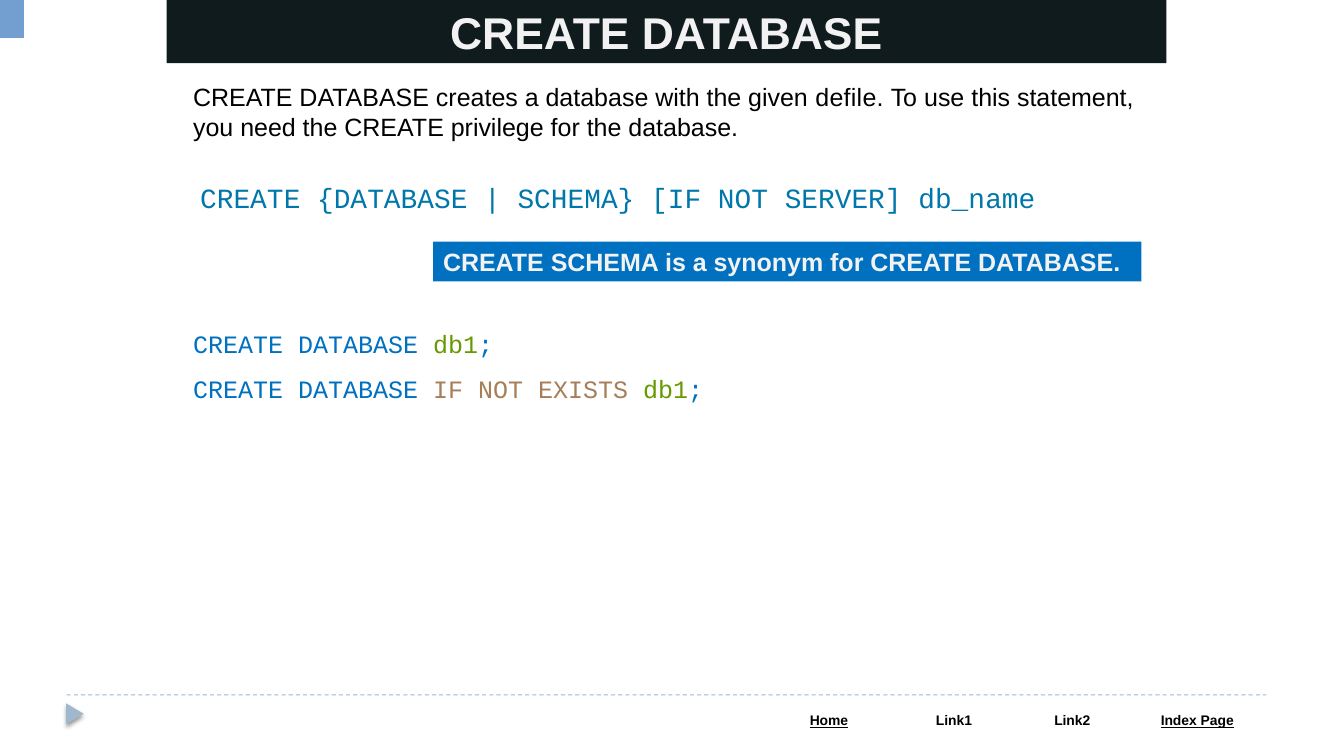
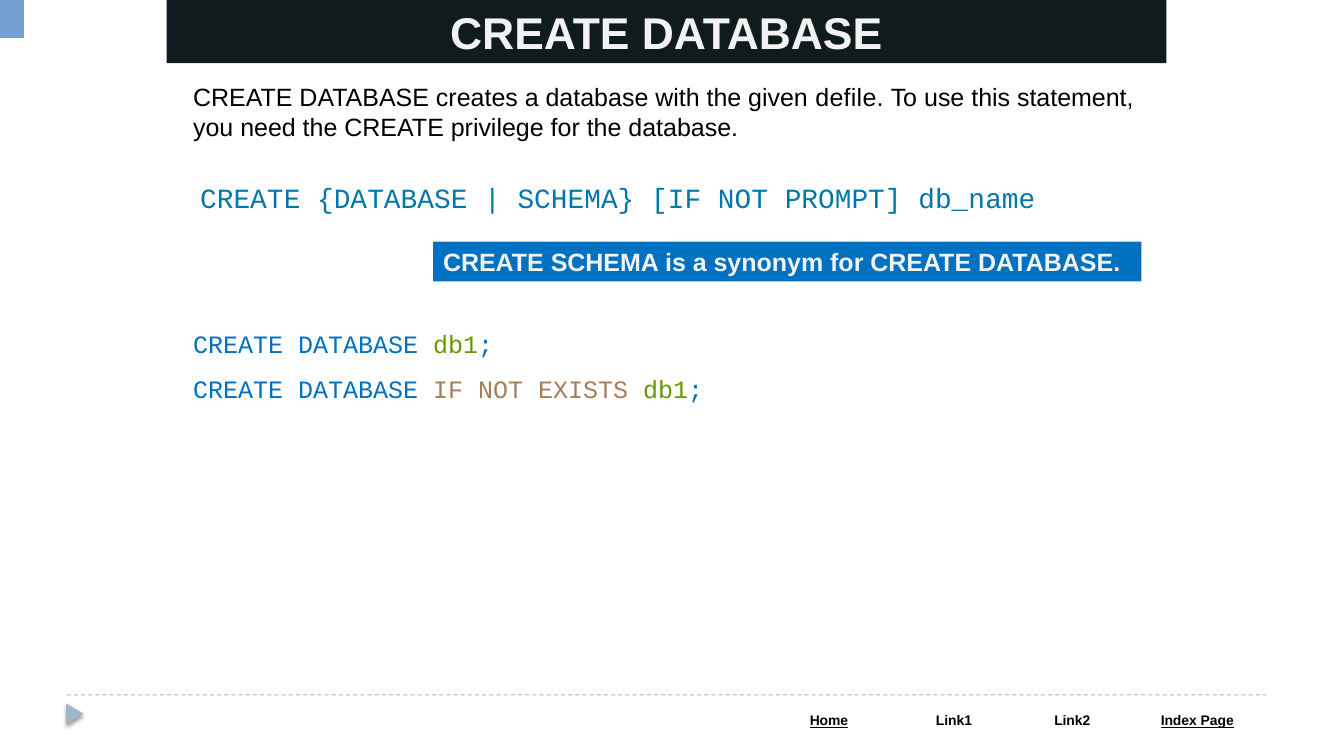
SERVER: SERVER -> PROMPT
